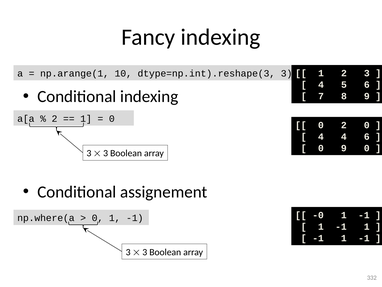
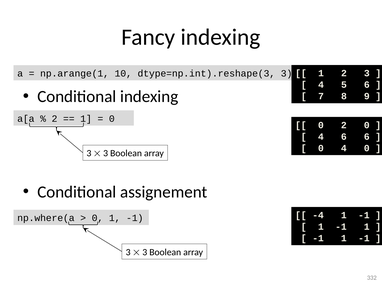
4 4: 4 -> 6
0 9: 9 -> 4
-0: -0 -> -4
